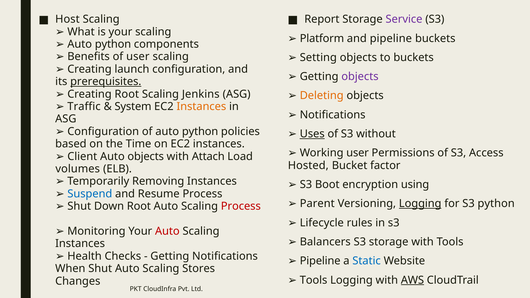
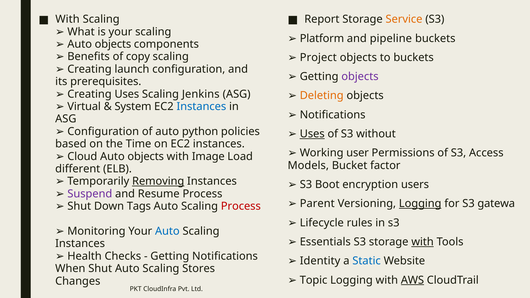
Host at (67, 19): Host -> With
Service colour: purple -> orange
python at (113, 44): python -> objects
Setting: Setting -> Project
of user: user -> copy
prerequisites underline: present -> none
Creating Root: Root -> Uses
Traffic: Traffic -> Virtual
Instances at (201, 107) colour: orange -> blue
Client: Client -> Cloud
Attach: Attach -> Image
Hosted: Hosted -> Models
volumes: volumes -> different
Removing underline: none -> present
using: using -> users
Suspend colour: blue -> purple
S3 python: python -> gatewa
Down Root: Root -> Tags
Auto at (167, 231) colour: red -> blue
Balancers: Balancers -> Essentials
with at (423, 242) underline: none -> present
Pipeline at (320, 261): Pipeline -> Identity
Tools at (314, 280): Tools -> Topic
